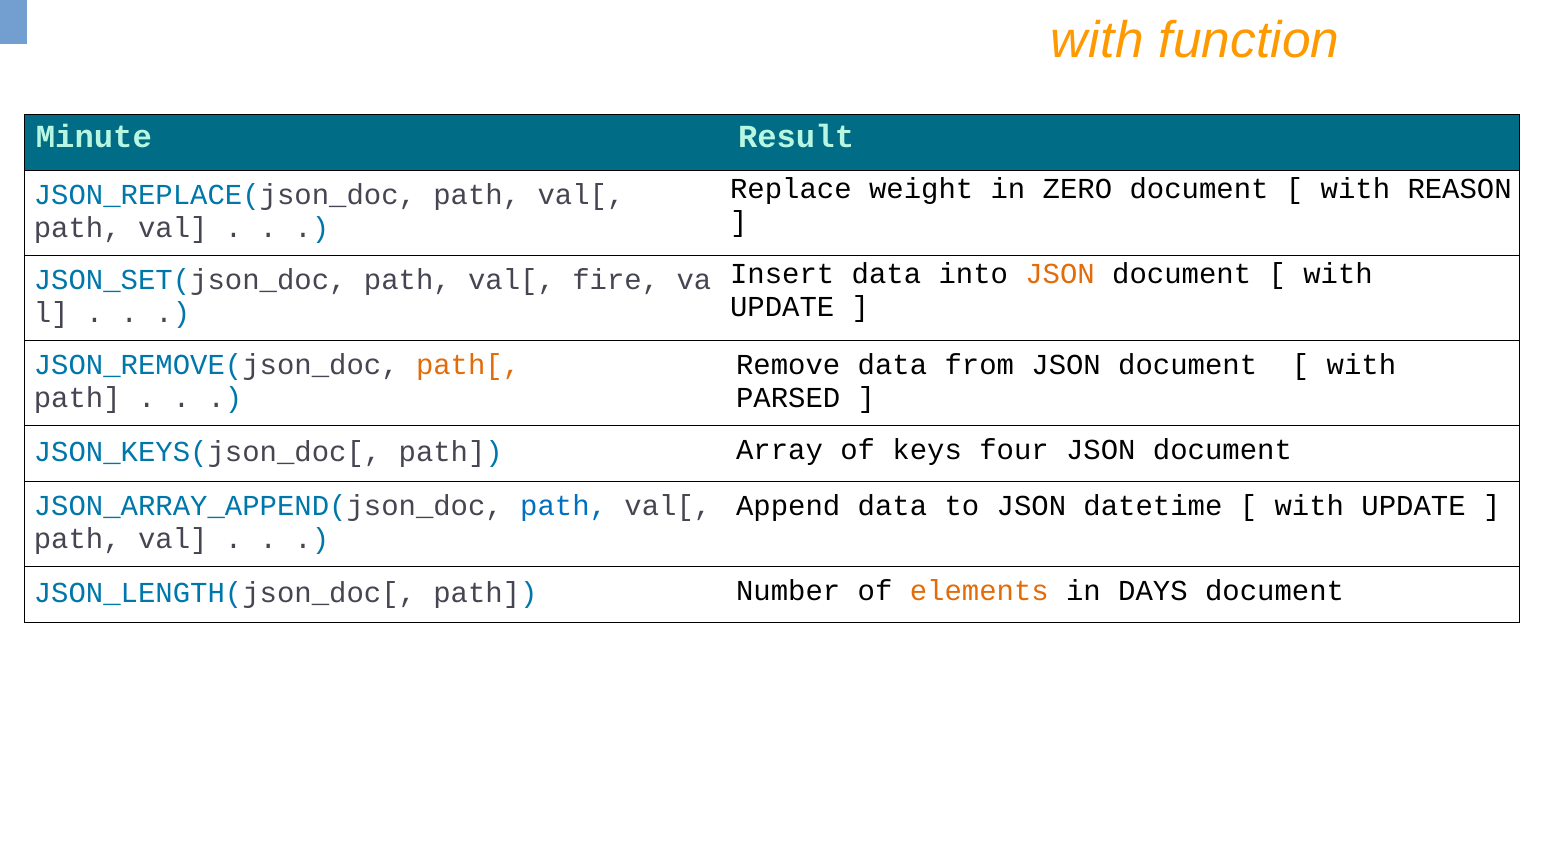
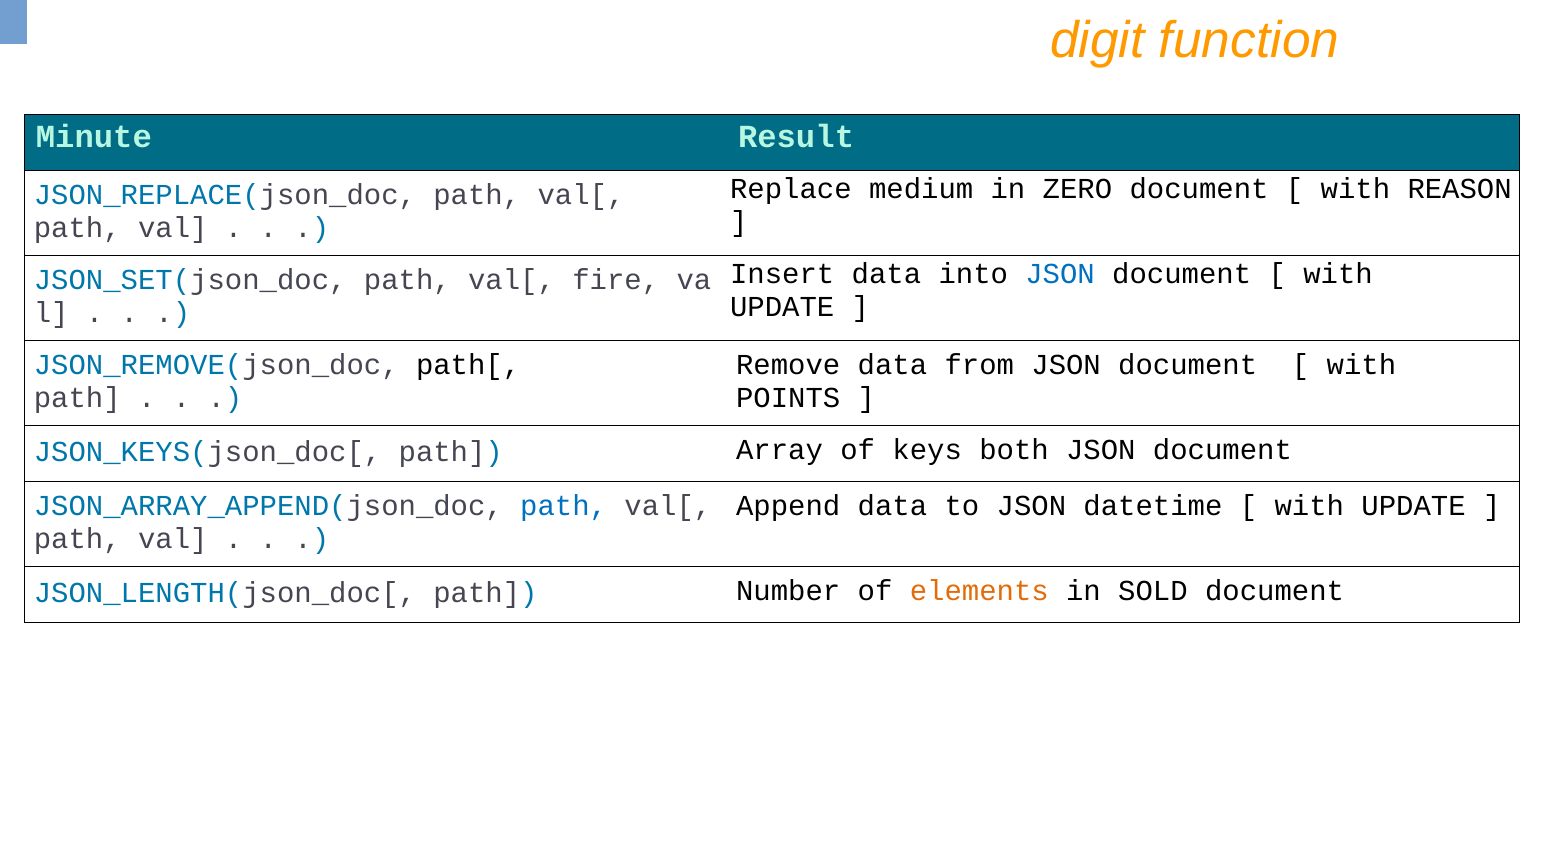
with at (1097, 40): with -> digit
weight: weight -> medium
JSON at (1060, 274) colour: orange -> blue
path[ colour: orange -> black
PARSED: PARSED -> POINTS
four: four -> both
DAYS: DAYS -> SOLD
